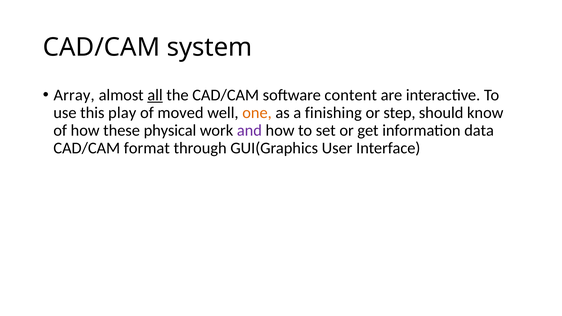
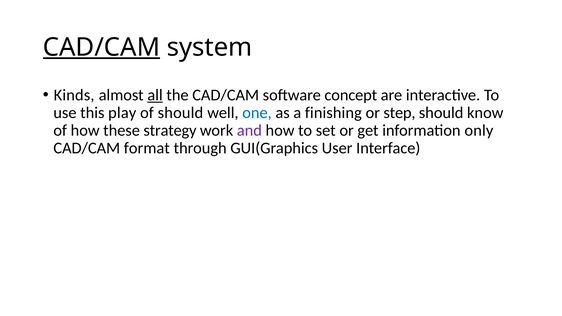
CAD/CAM at (101, 47) underline: none -> present
Array: Array -> Kinds
content: content -> concept
of moved: moved -> should
one colour: orange -> blue
physical: physical -> strategy
data: data -> only
